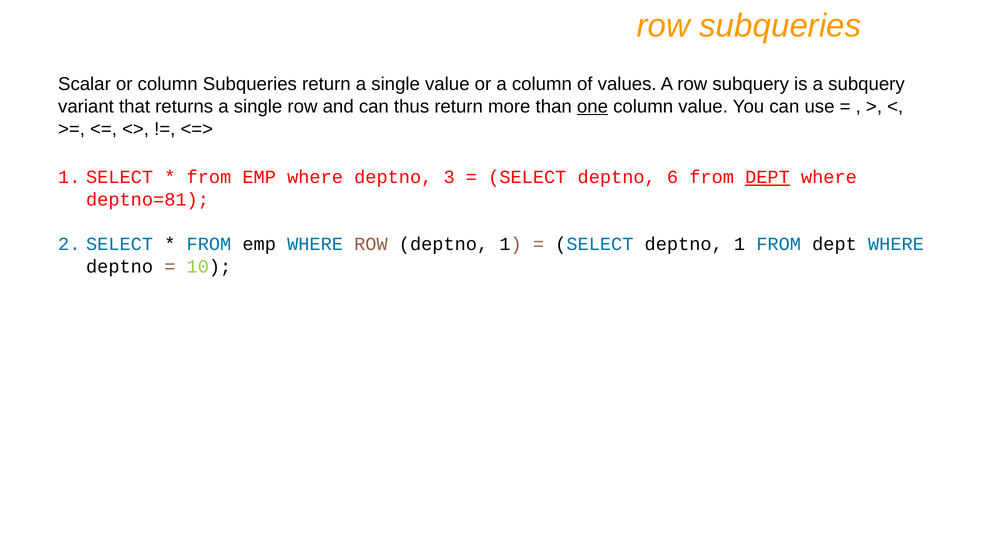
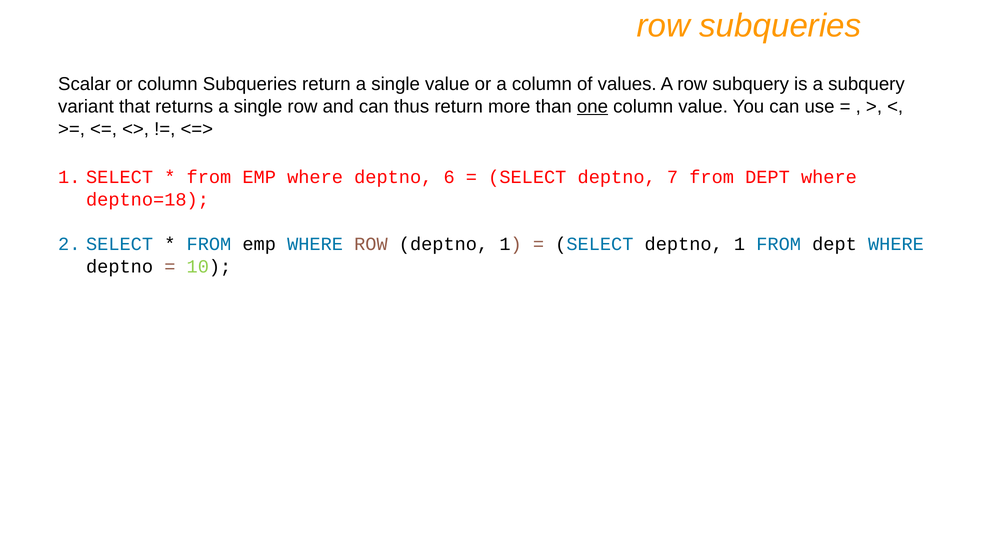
3: 3 -> 6
6: 6 -> 7
DEPT at (767, 177) underline: present -> none
deptno=81: deptno=81 -> deptno=18
